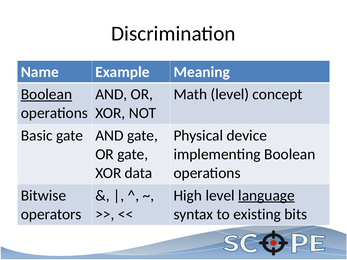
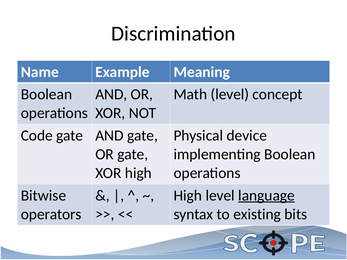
Boolean at (46, 94) underline: present -> none
Basic: Basic -> Code
XOR data: data -> high
